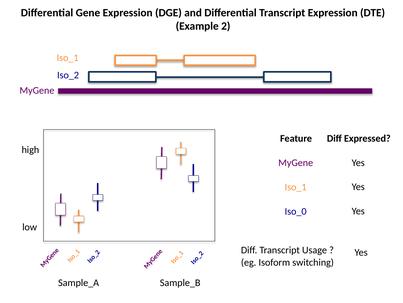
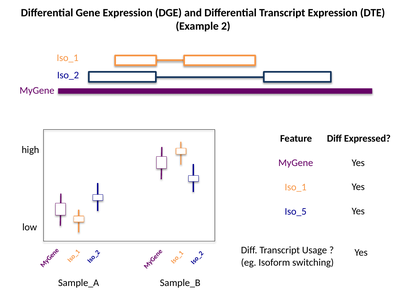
Iso_0: Iso_0 -> Iso_5
